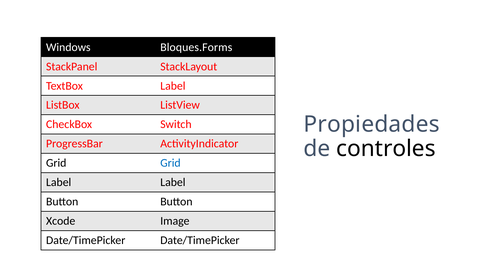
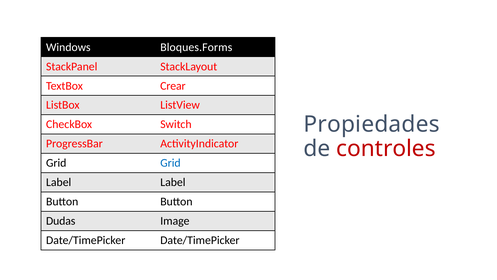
TextBox Label: Label -> Crear
controles colour: black -> red
Xcode: Xcode -> Dudas
